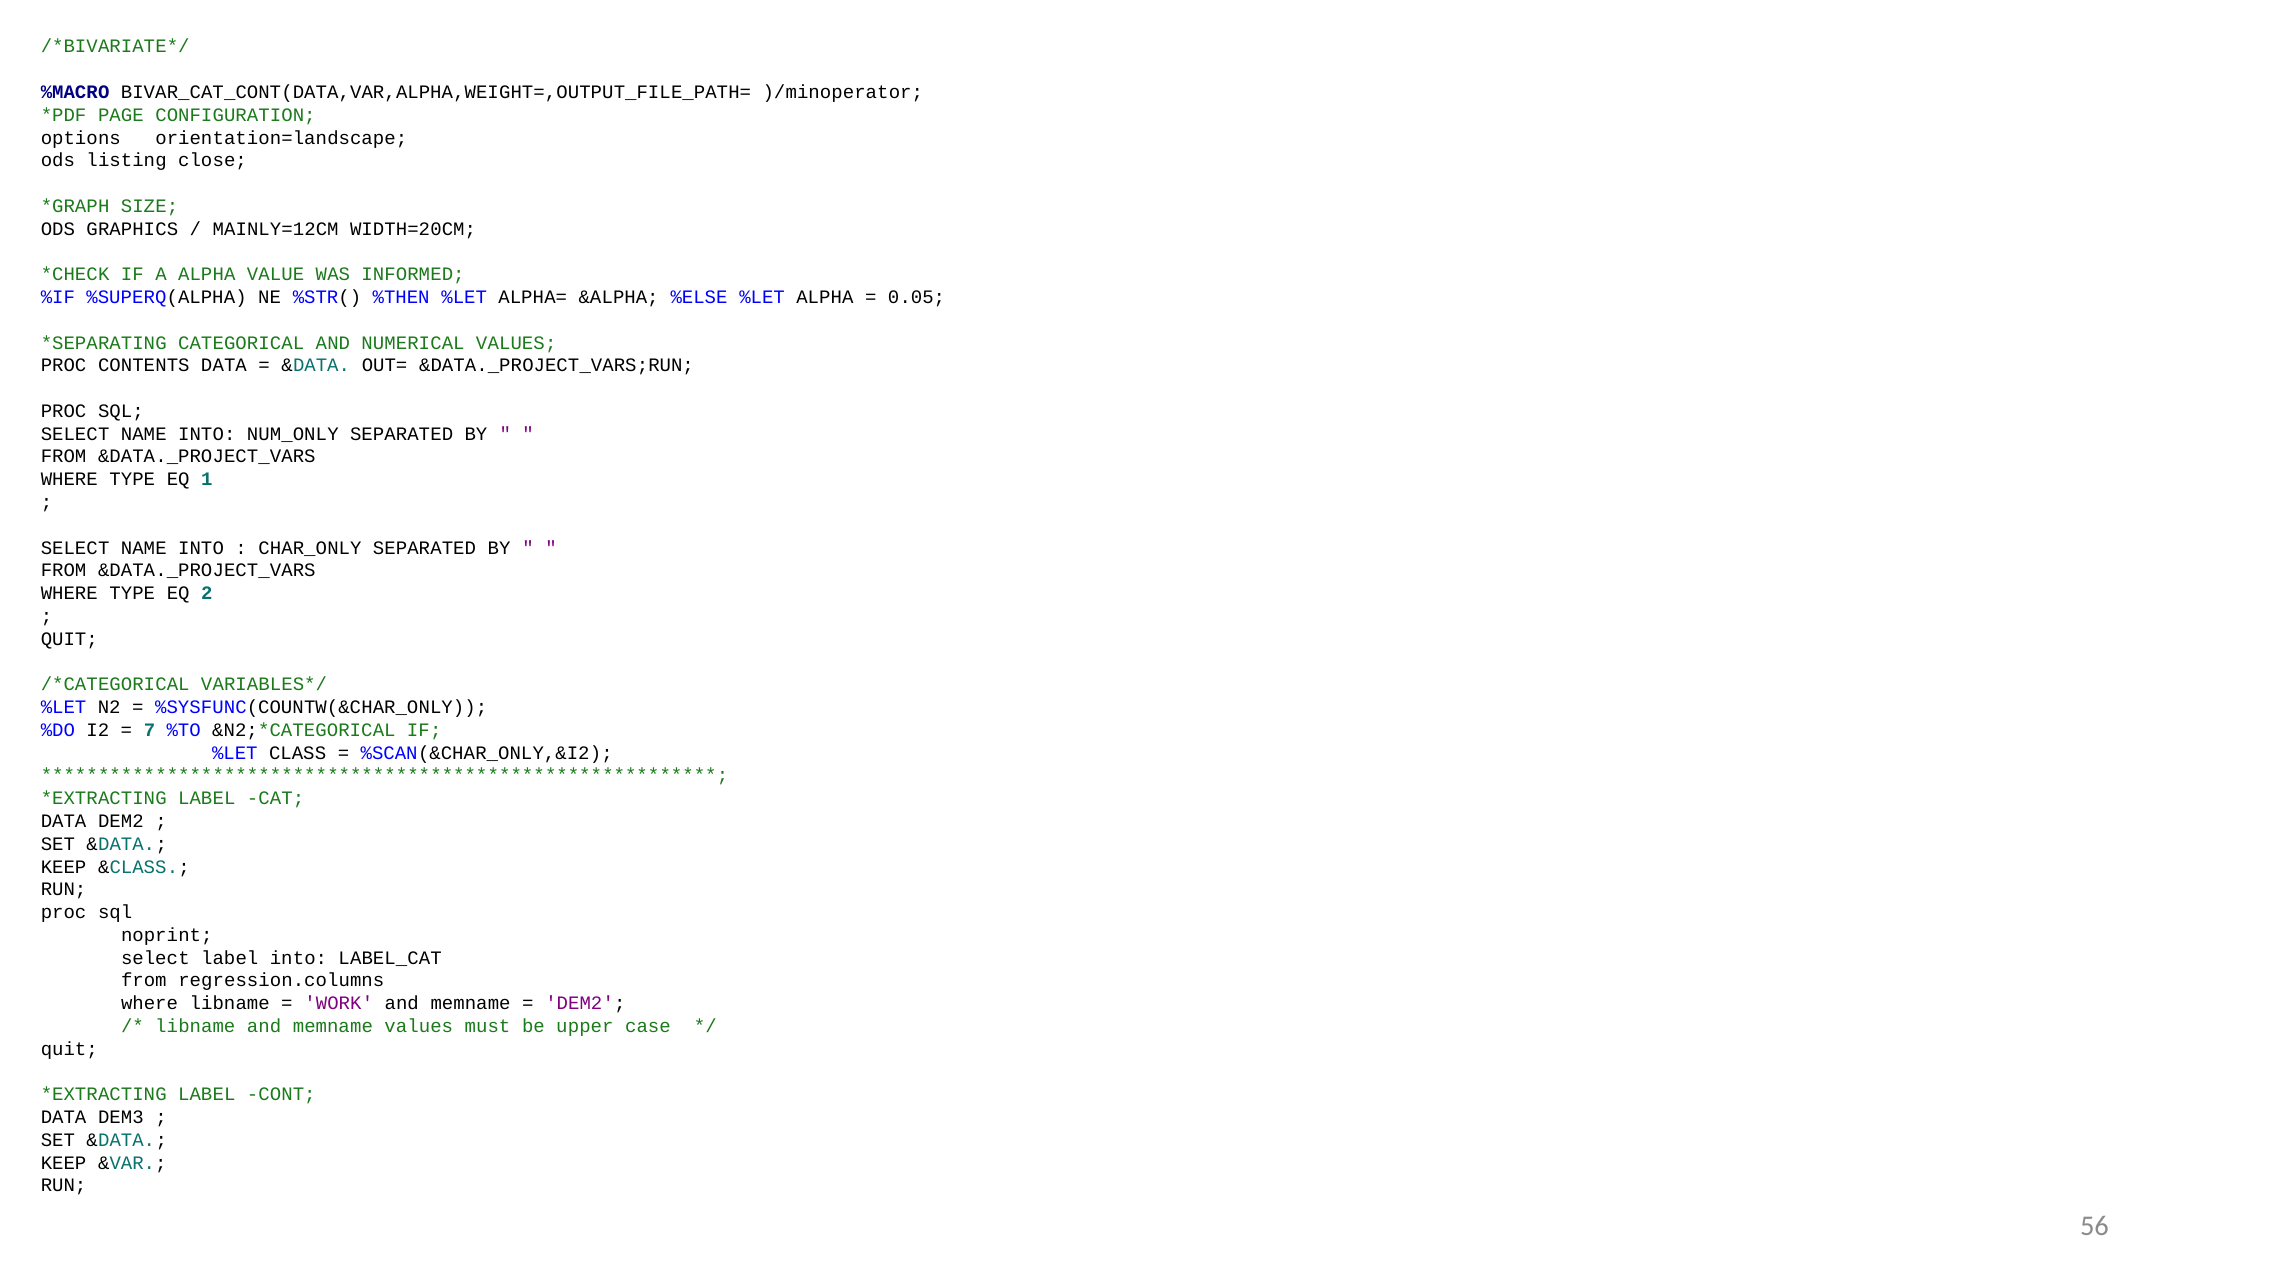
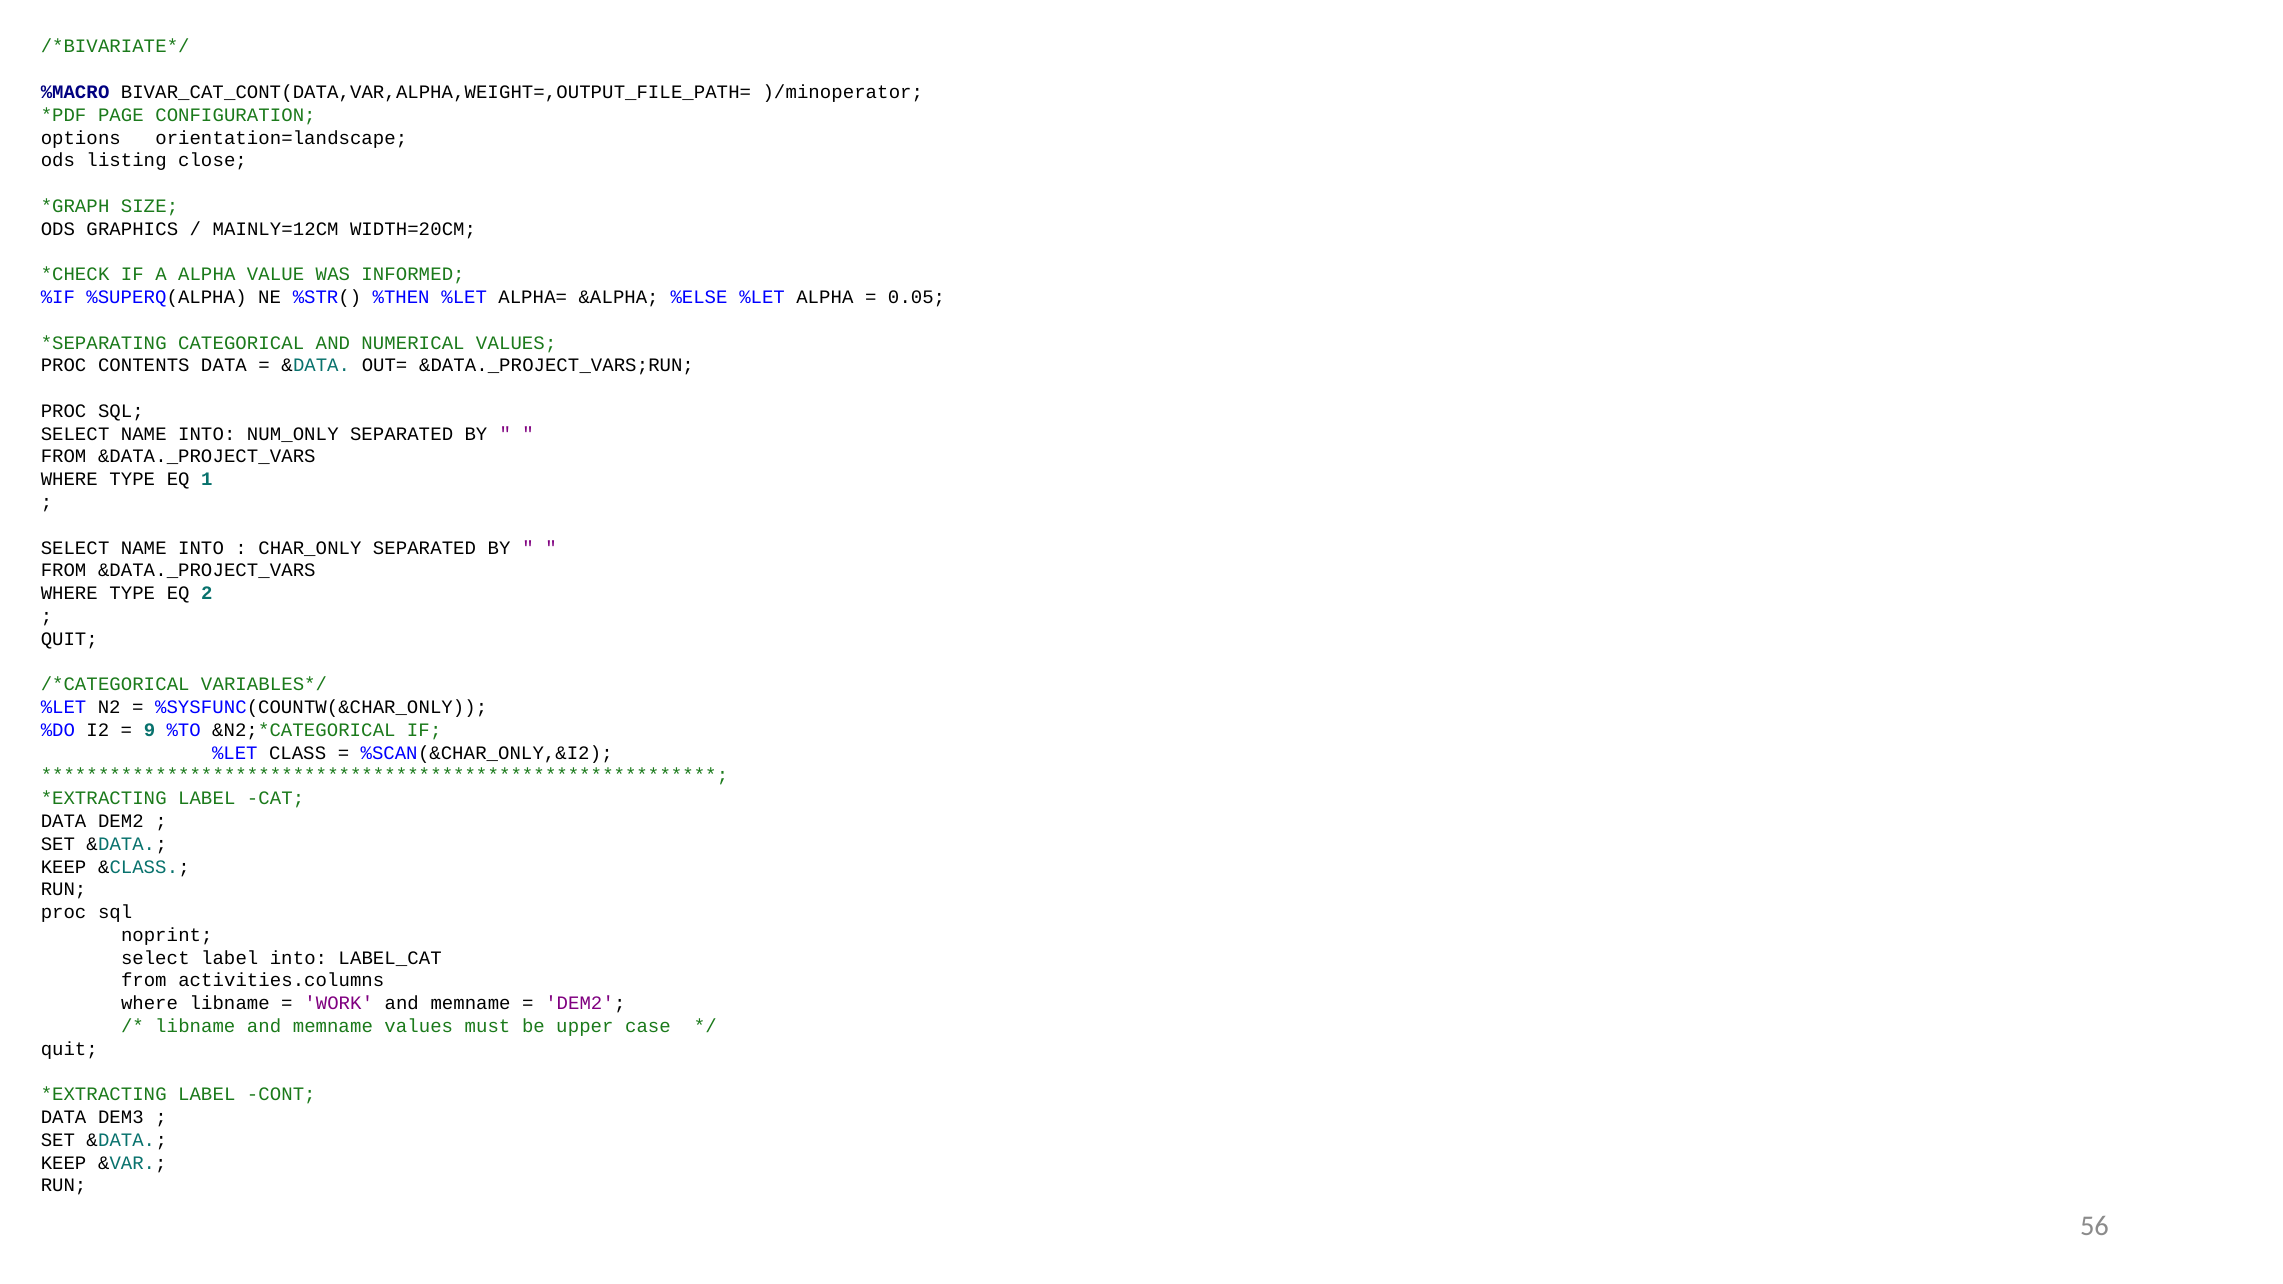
7: 7 -> 9
regression.columns: regression.columns -> activities.columns
